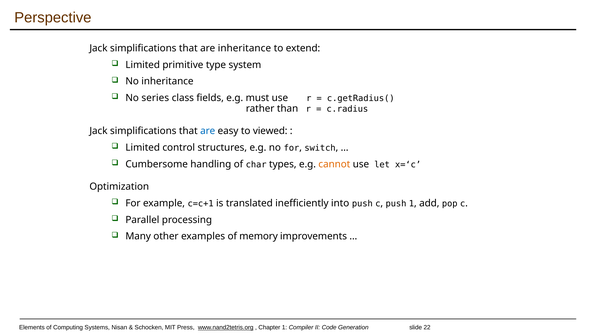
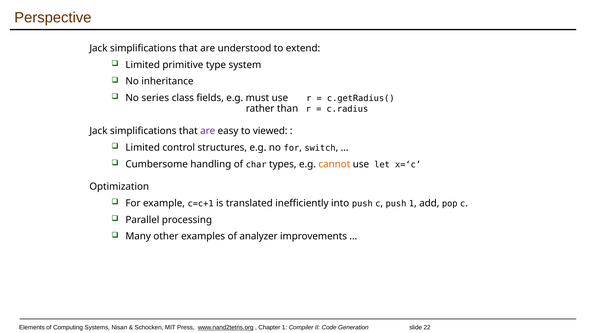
are inheritance: inheritance -> understood
are at (208, 131) colour: blue -> purple
memory: memory -> analyzer
